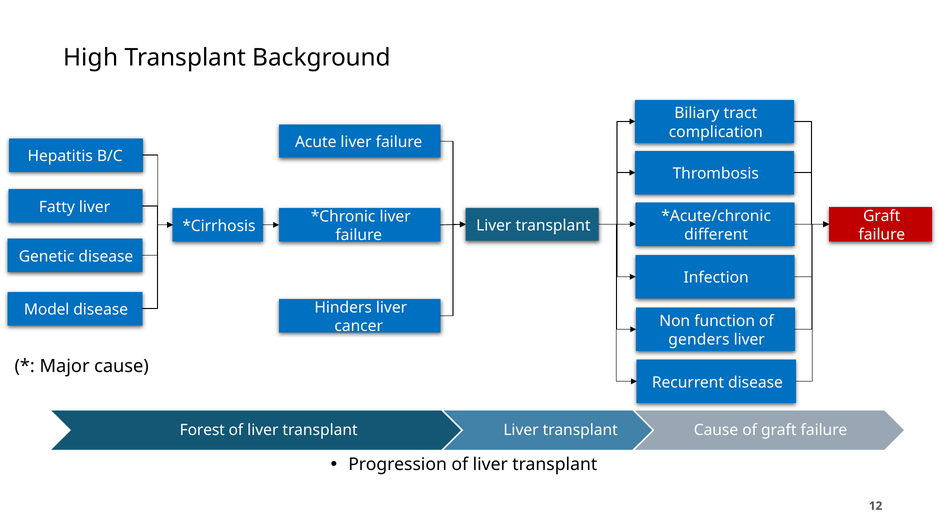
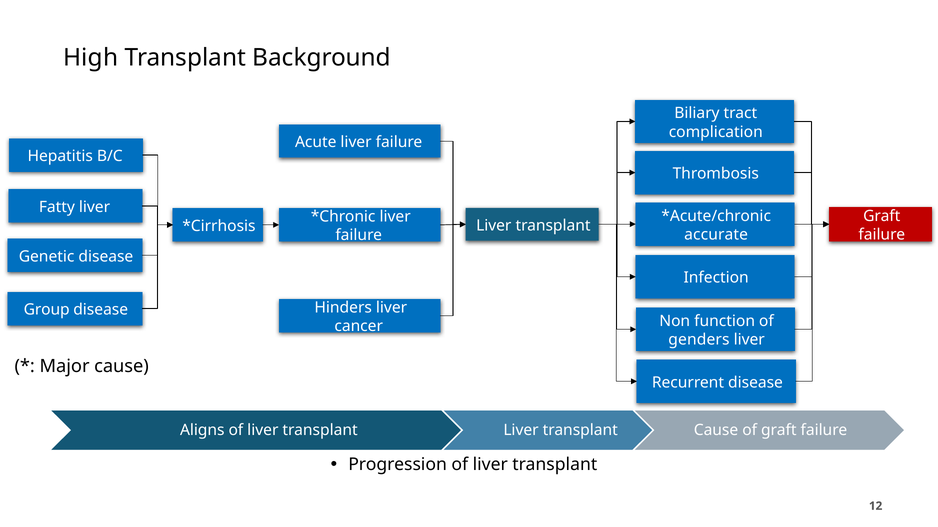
different: different -> accurate
Model: Model -> Group
Forest: Forest -> Aligns
